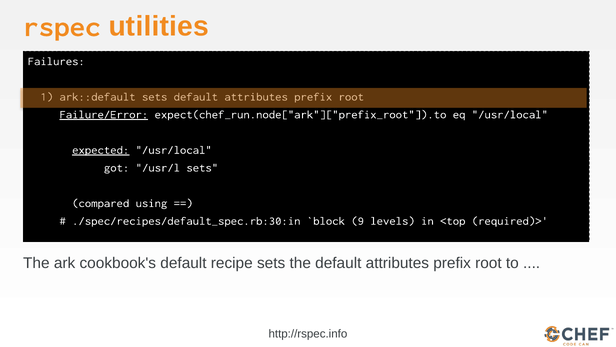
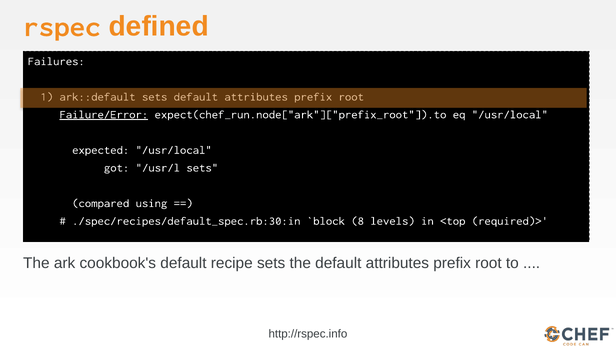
utilities: utilities -> defined
expected underline: present -> none
9: 9 -> 8
